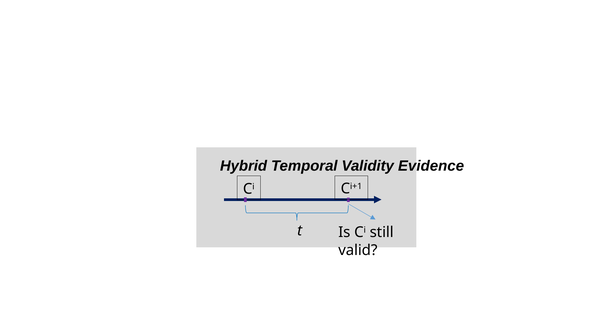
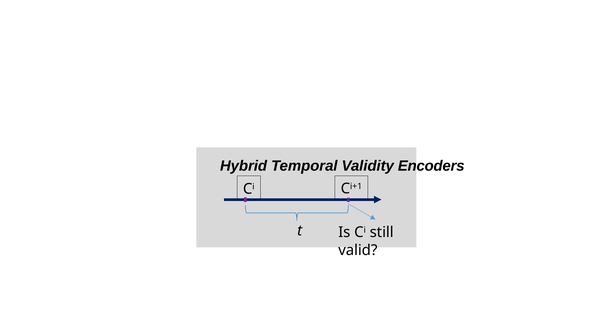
Evidence: Evidence -> Encoders
